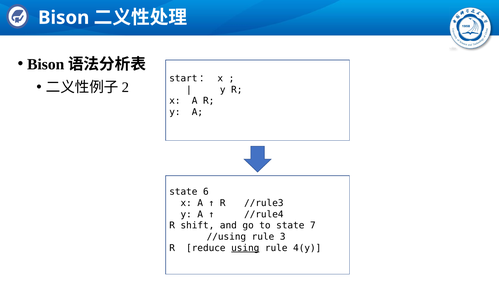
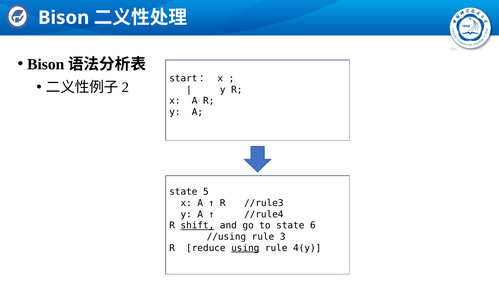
6: 6 -> 5
shift underline: none -> present
7: 7 -> 6
